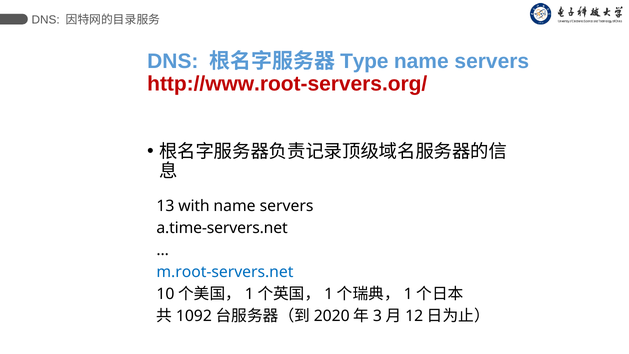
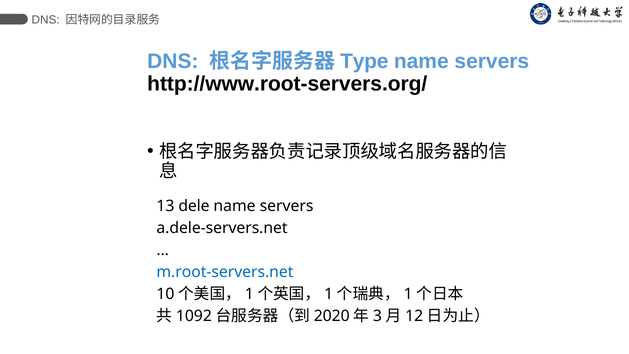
http://www.root-servers.org/ colour: red -> black
with: with -> dele
a.time-servers.net: a.time-servers.net -> a.dele-servers.net
